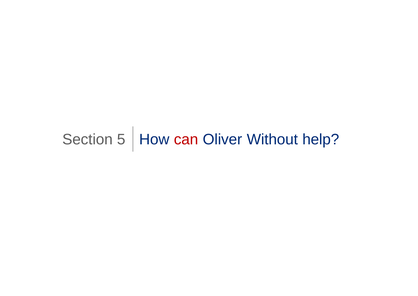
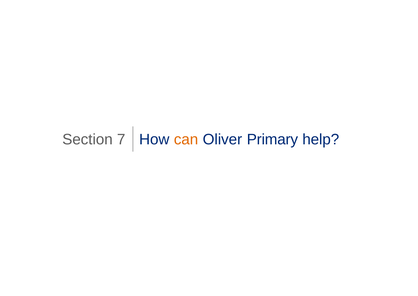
5: 5 -> 7
can colour: red -> orange
Without: Without -> Primary
